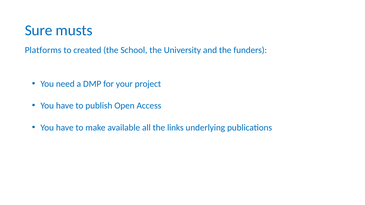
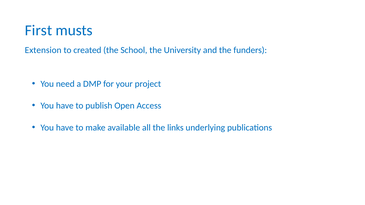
Sure: Sure -> First
Platforms: Platforms -> Extension
